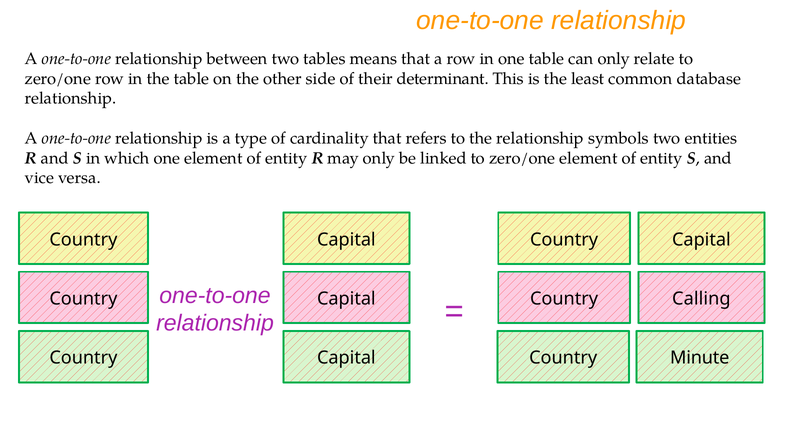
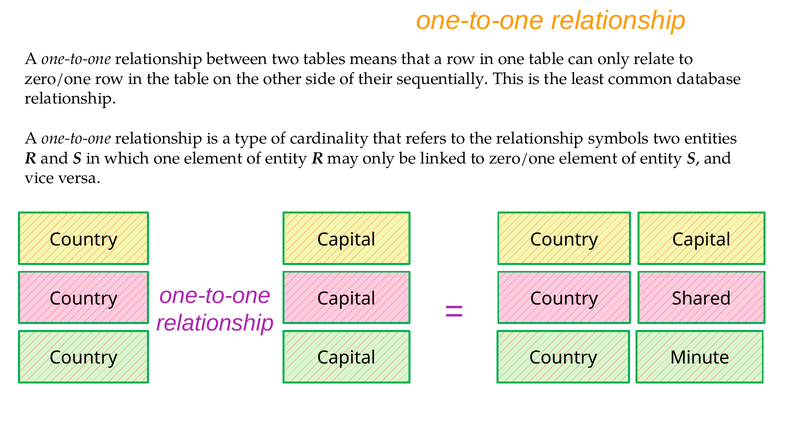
determinant: determinant -> sequentially
Calling: Calling -> Shared
